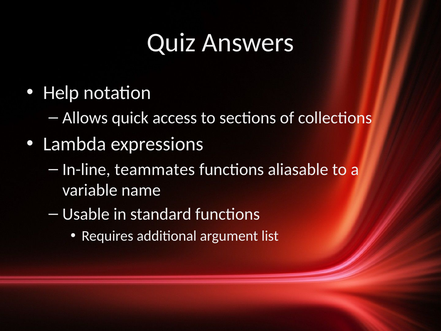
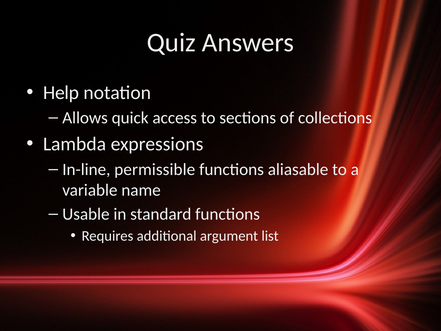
teammates: teammates -> permissible
